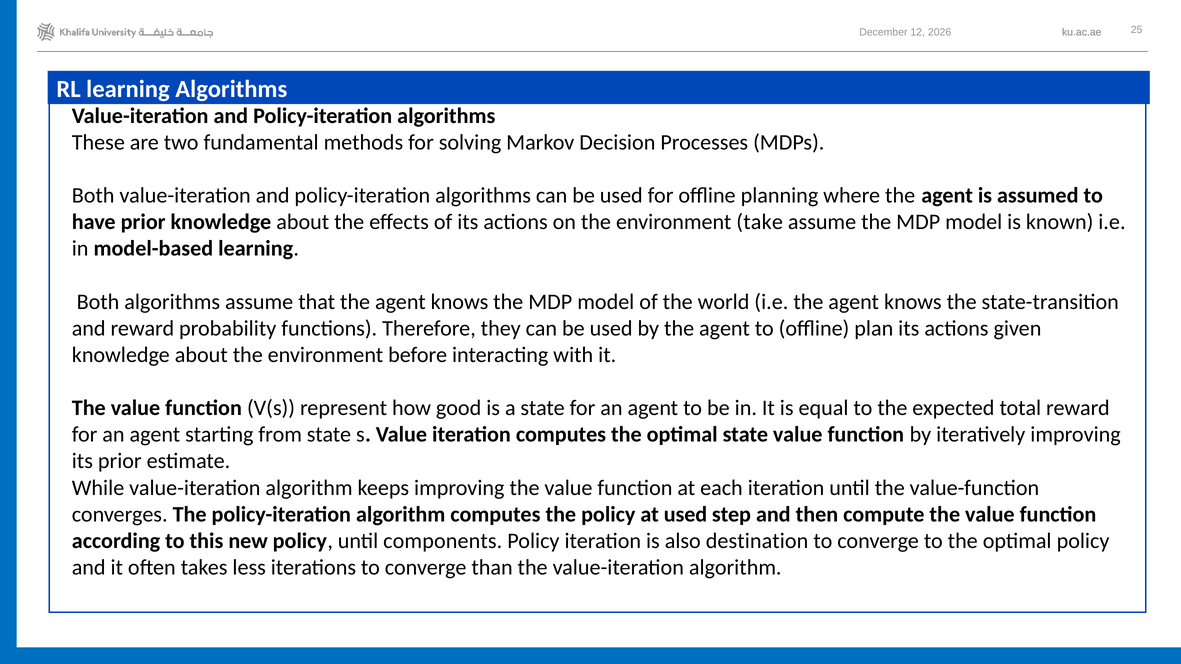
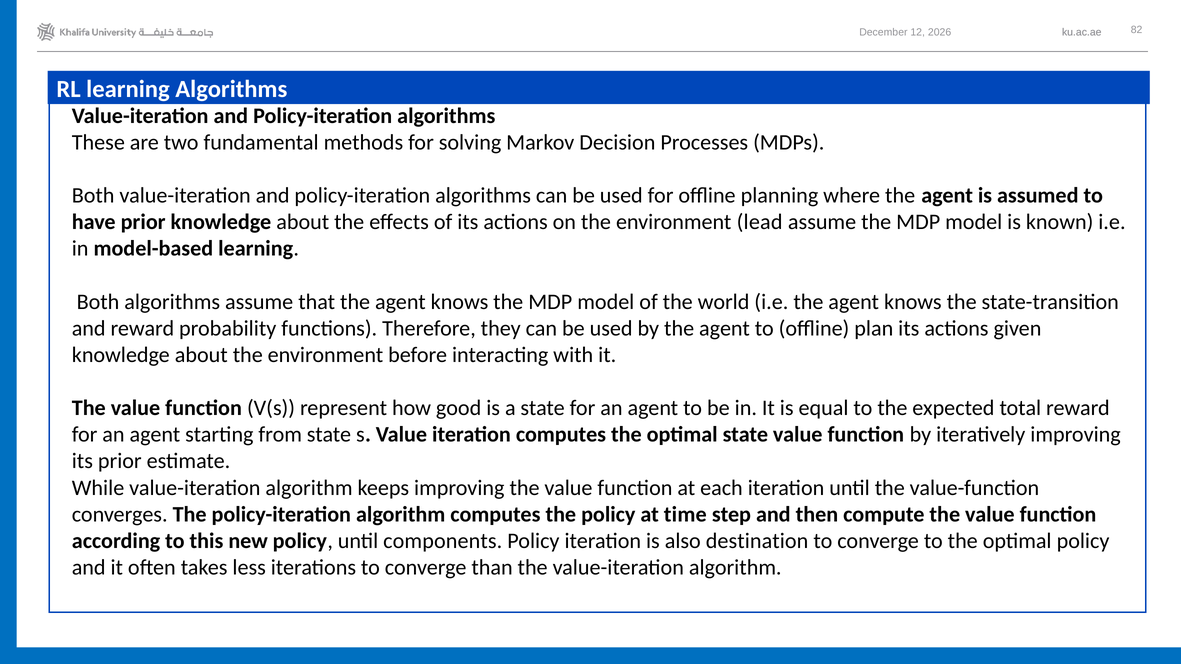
25: 25 -> 82
take: take -> lead
at used: used -> time
